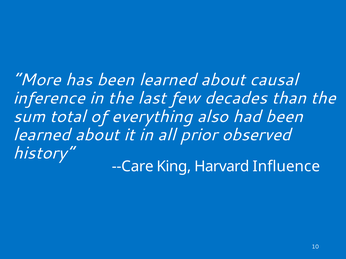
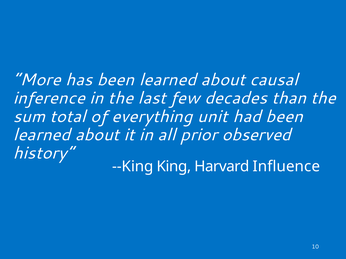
also: also -> unit
--Care: --Care -> --King
